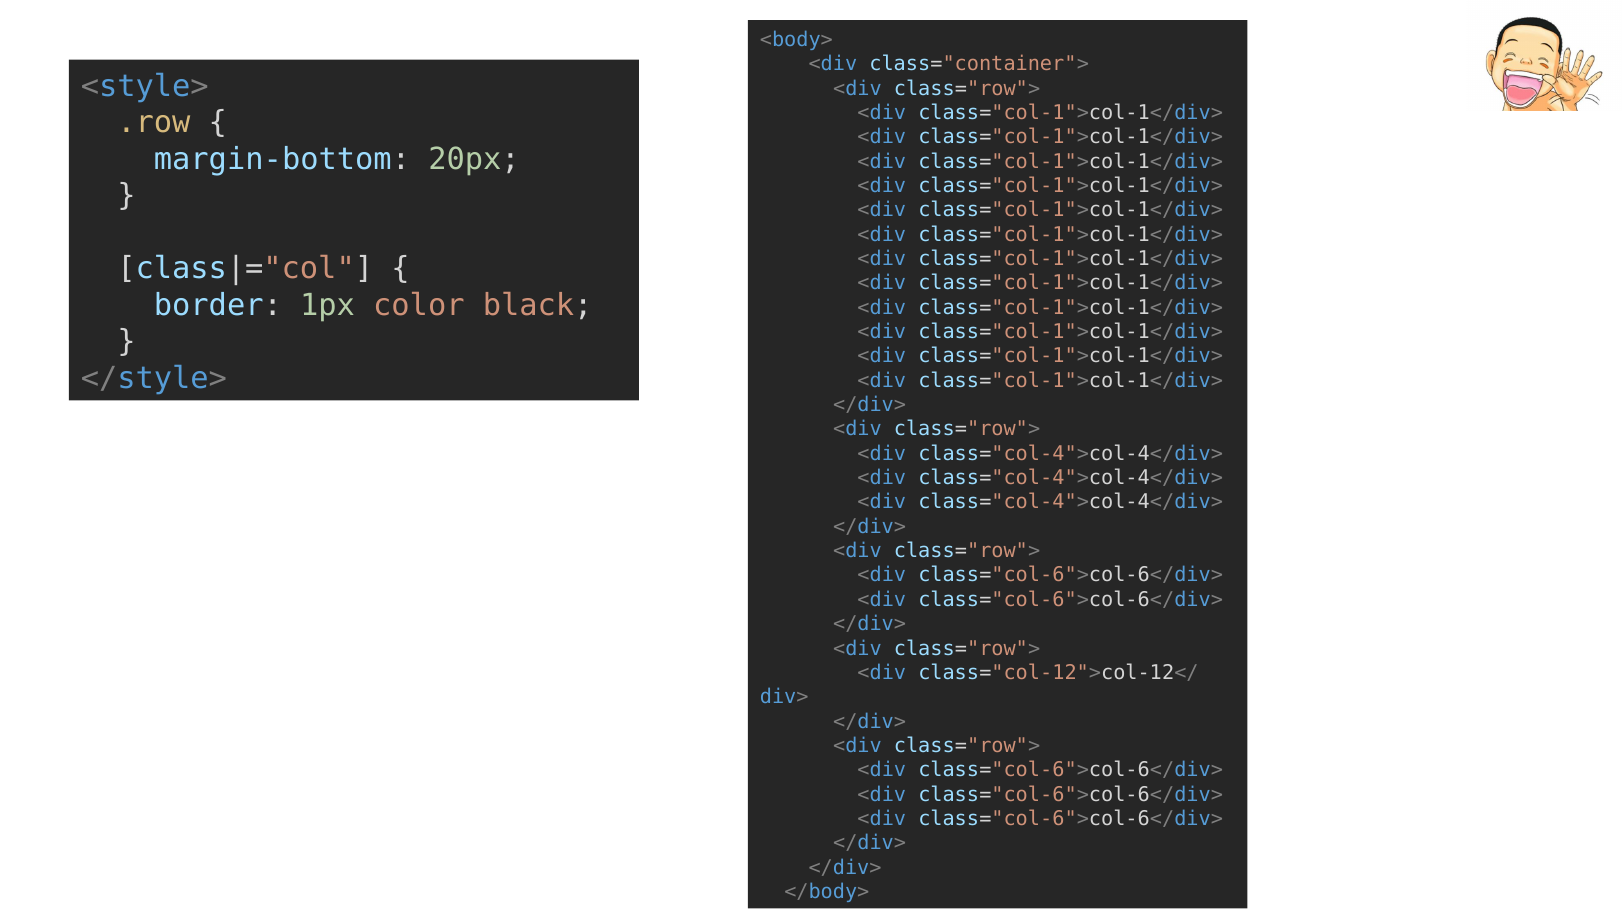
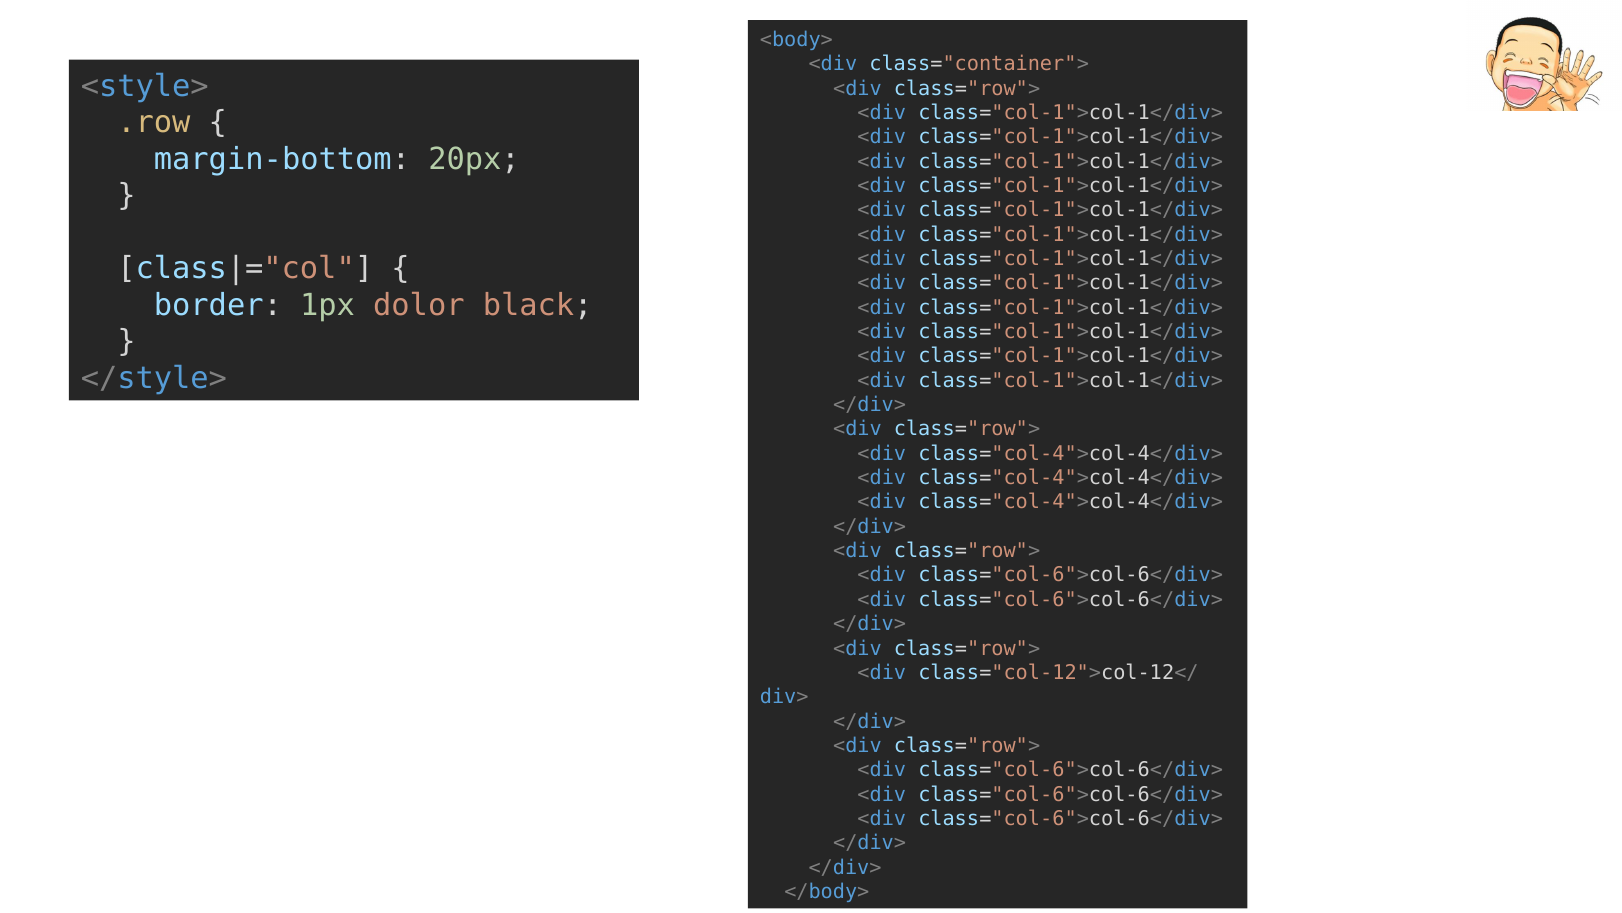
color: color -> dolor
